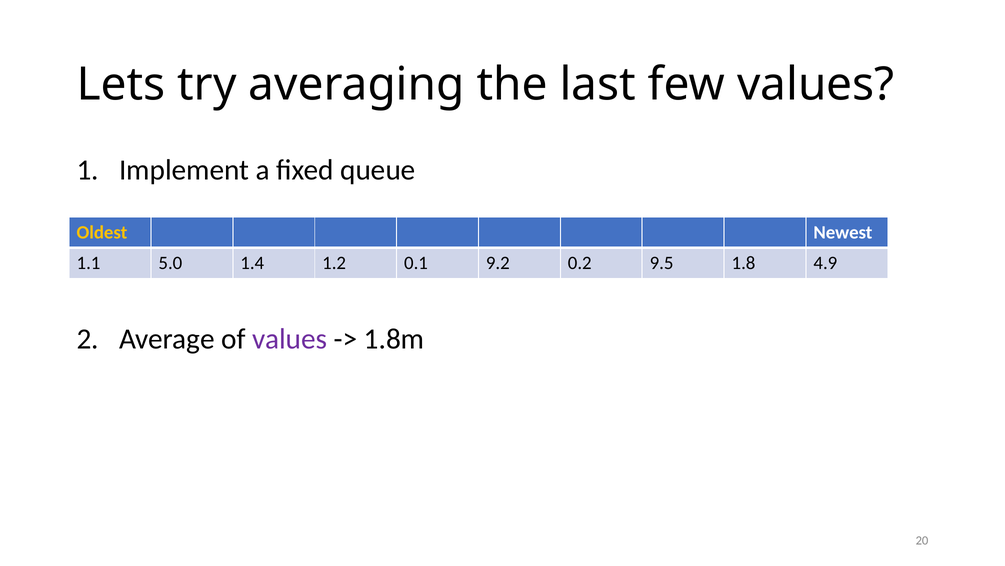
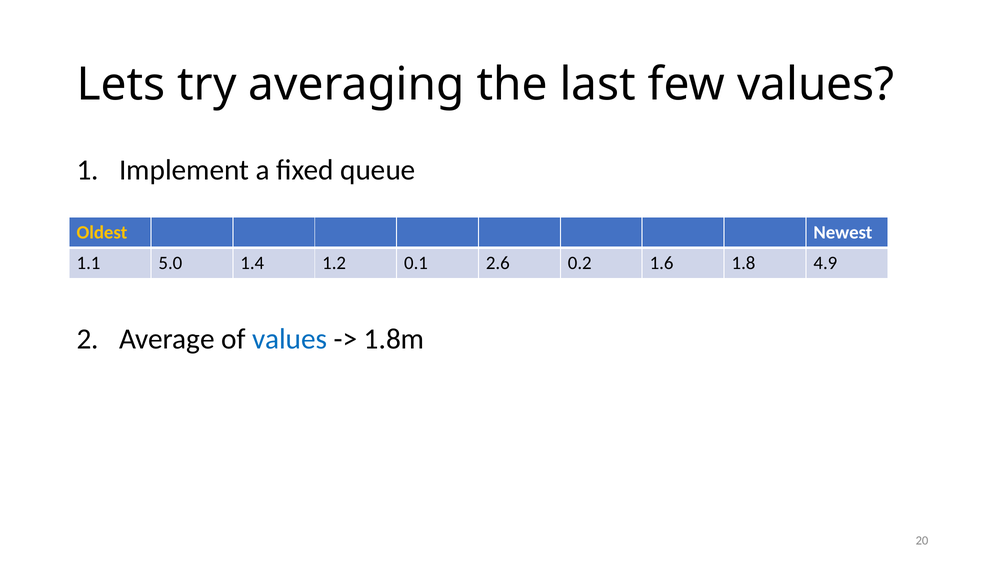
9.2: 9.2 -> 2.6
9.5: 9.5 -> 1.6
values at (290, 338) colour: purple -> blue
